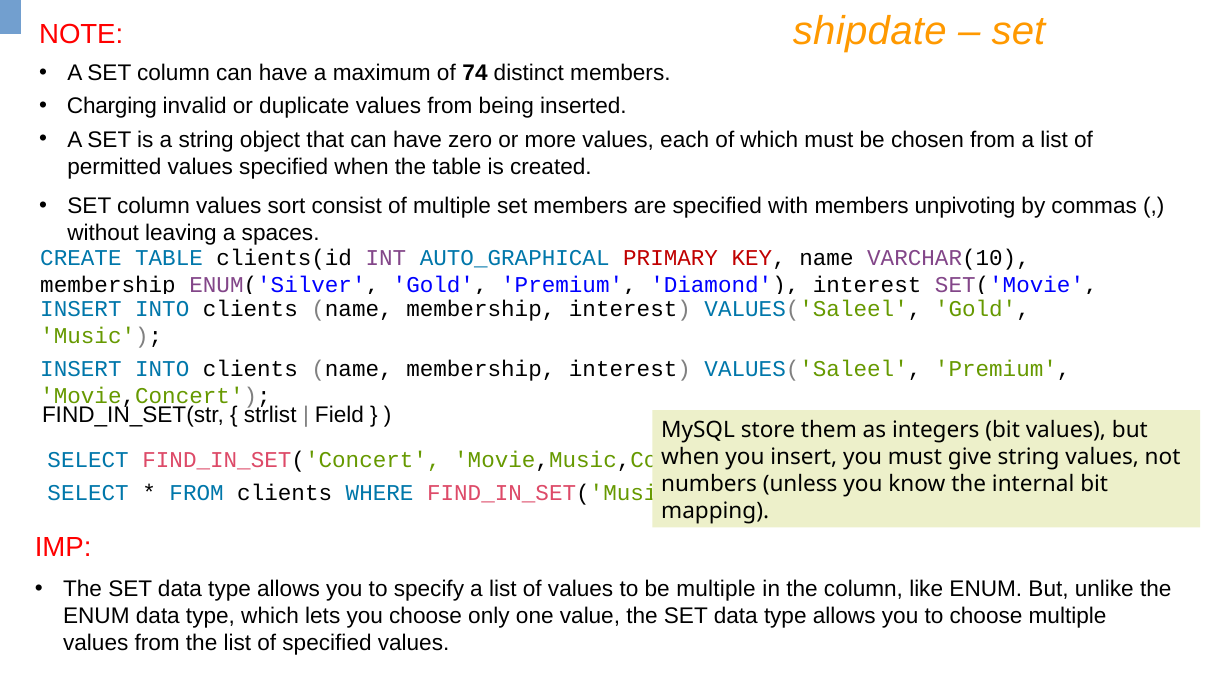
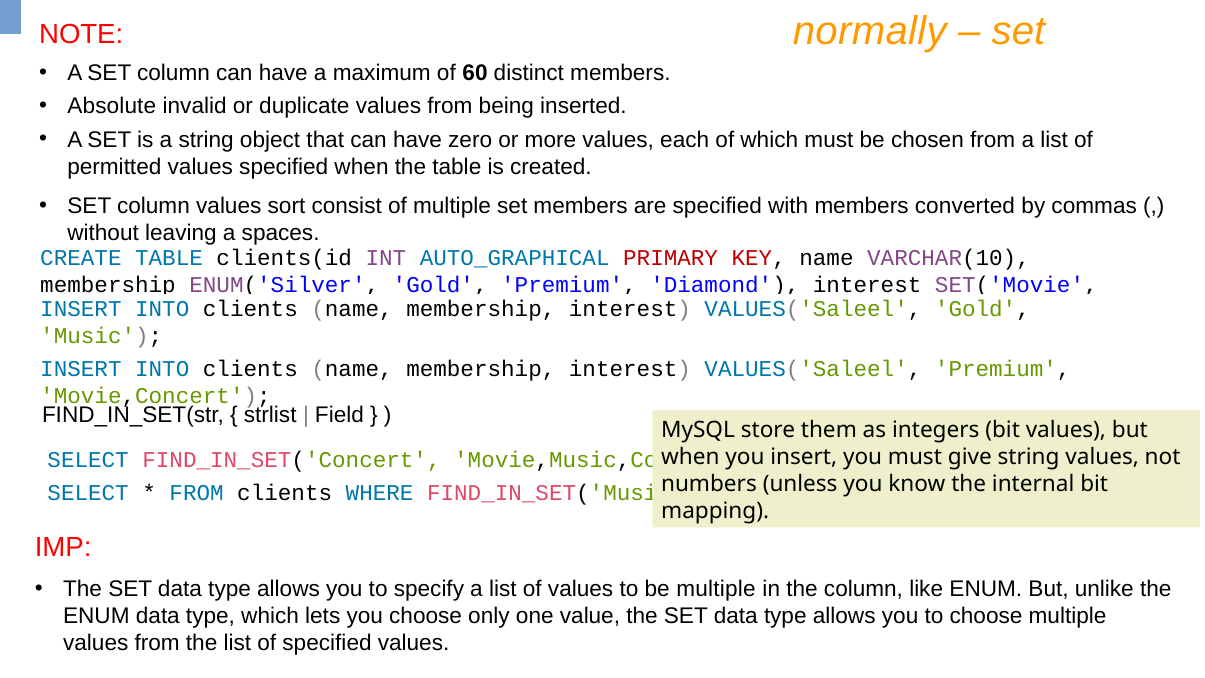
shipdate: shipdate -> normally
74: 74 -> 60
Charging: Charging -> Absolute
unpivoting: unpivoting -> converted
